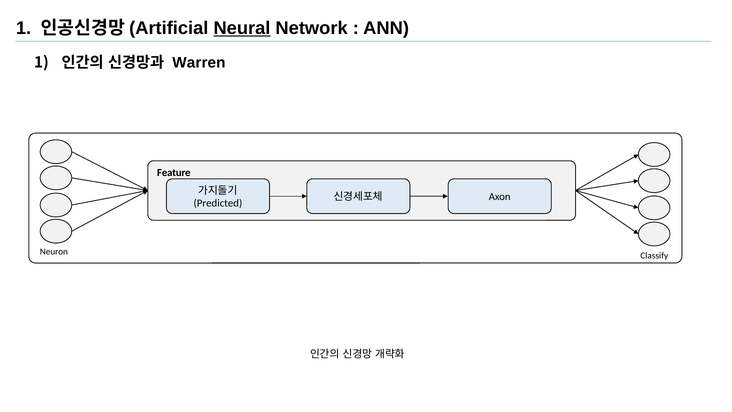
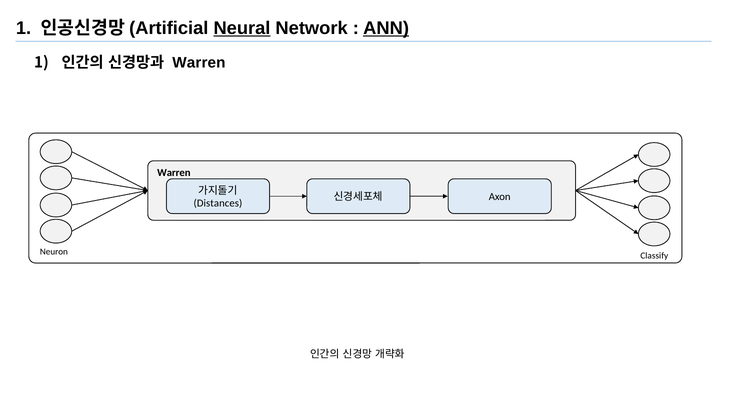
ANN underline: none -> present
Feature at (174, 172): Feature -> Warren
Predicted: Predicted -> Distances
